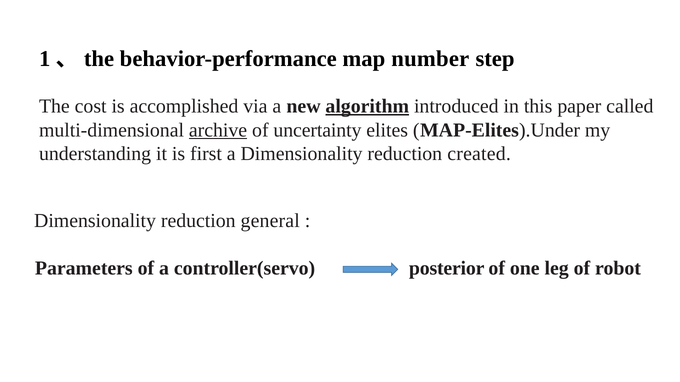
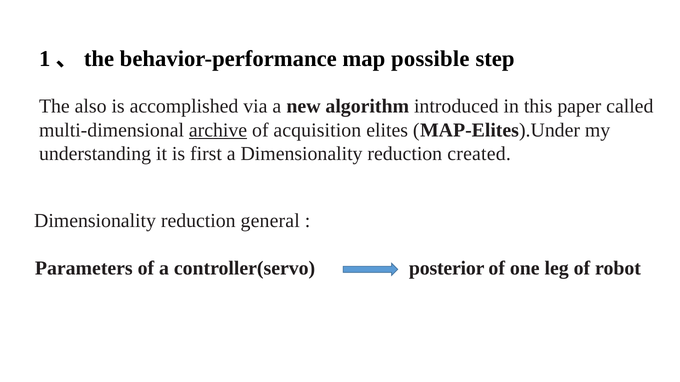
number: number -> possible
cost: cost -> also
algorithm underline: present -> none
uncertainty: uncertainty -> acquisition
